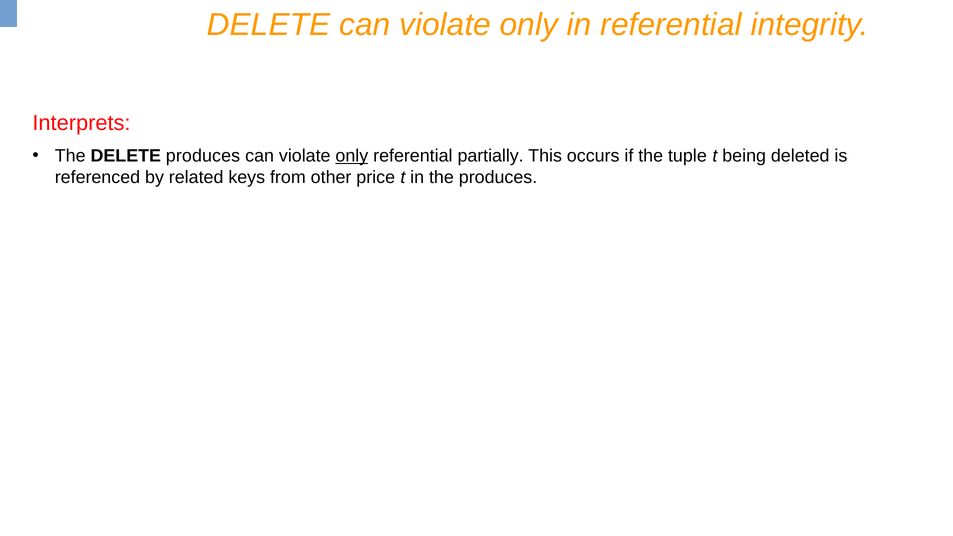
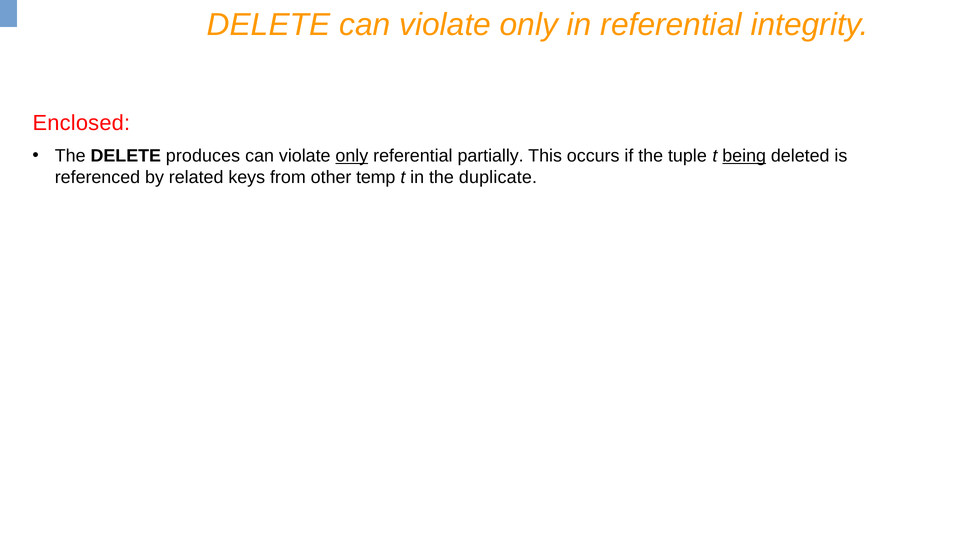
Interprets: Interprets -> Enclosed
being underline: none -> present
price: price -> temp
the produces: produces -> duplicate
